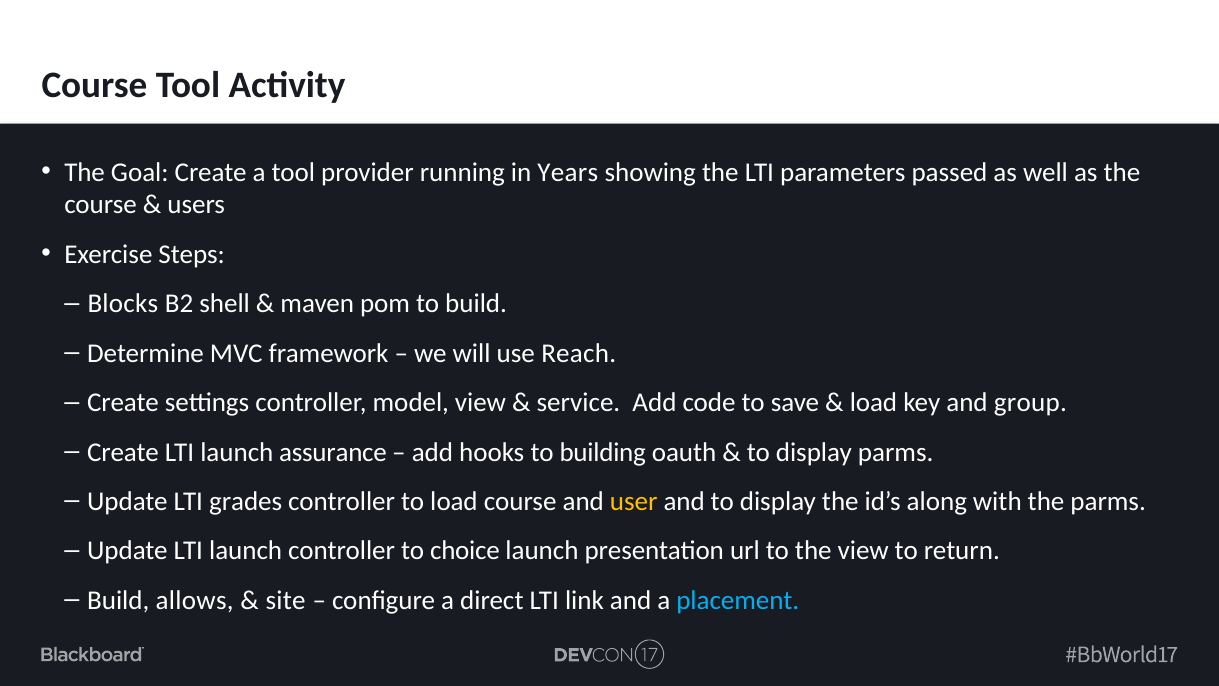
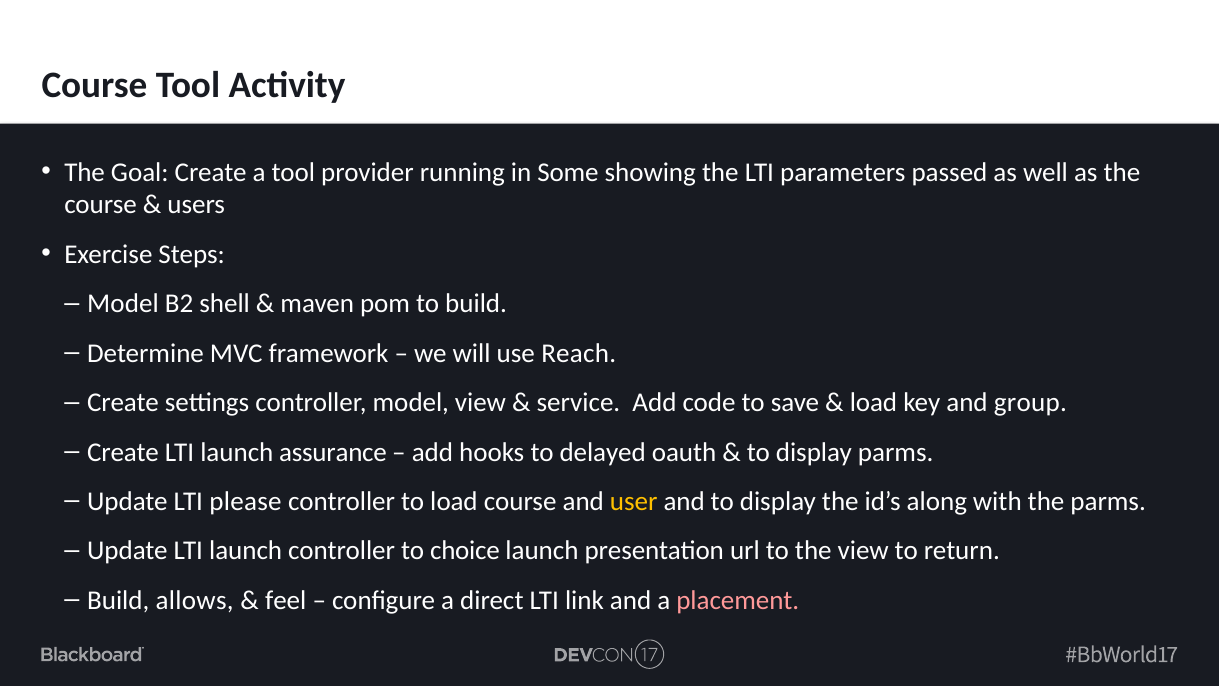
Years: Years -> Some
Blocks at (123, 304): Blocks -> Model
building: building -> delayed
grades: grades -> please
site: site -> feel
placement colour: light blue -> pink
